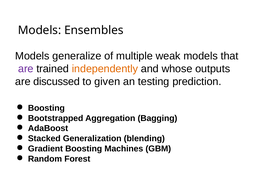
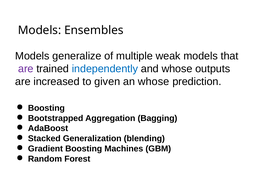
independently colour: orange -> blue
discussed: discussed -> increased
an testing: testing -> whose
